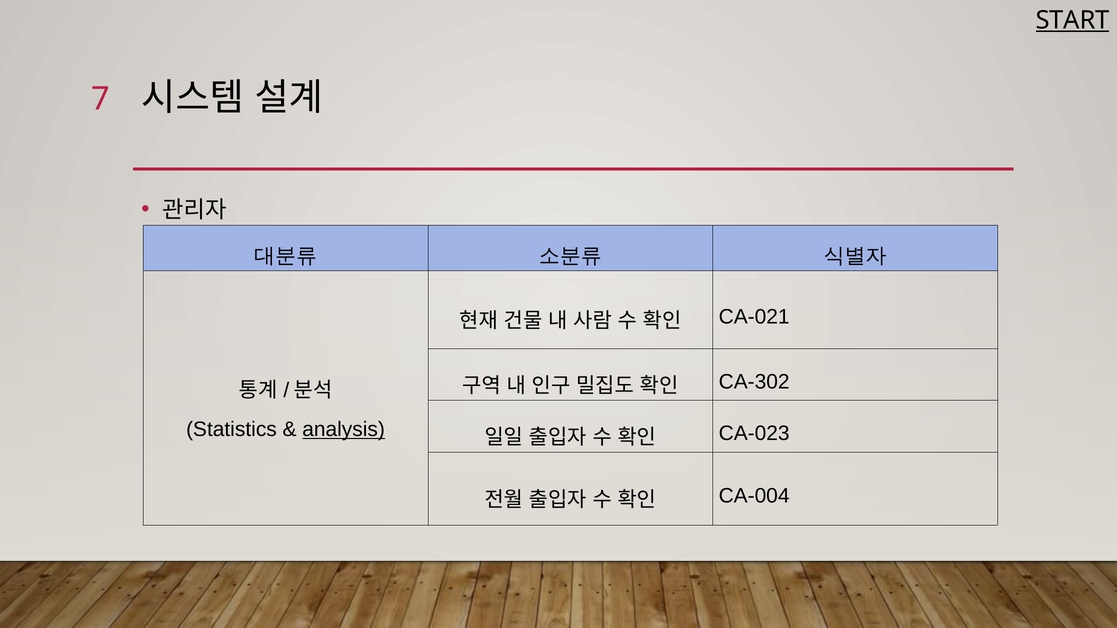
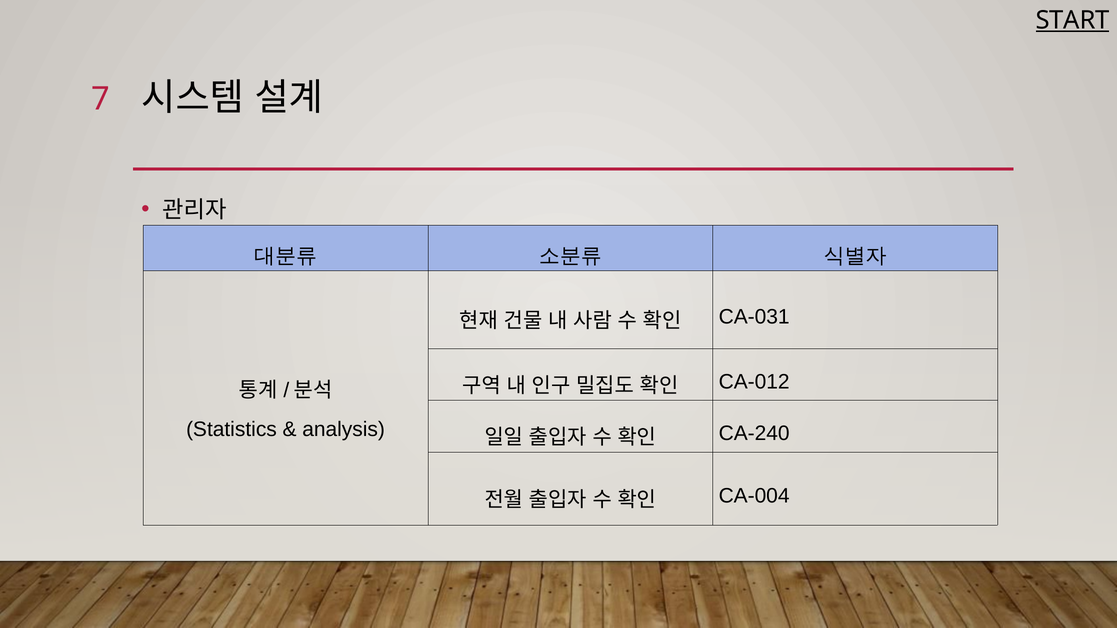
CA-021: CA-021 -> CA-031
CA-302: CA-302 -> CA-012
analysis underline: present -> none
CA-023: CA-023 -> CA-240
